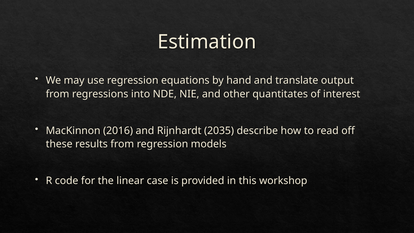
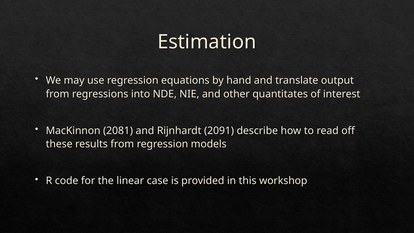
2016: 2016 -> 2081
2035: 2035 -> 2091
